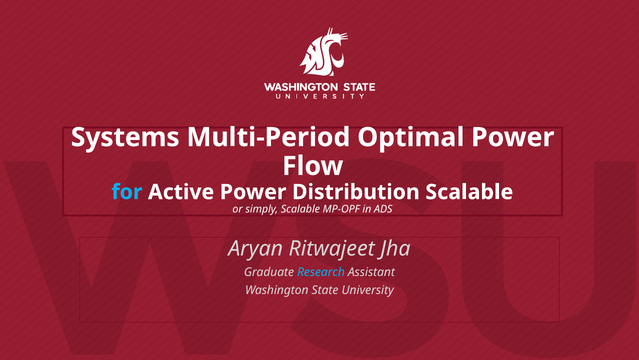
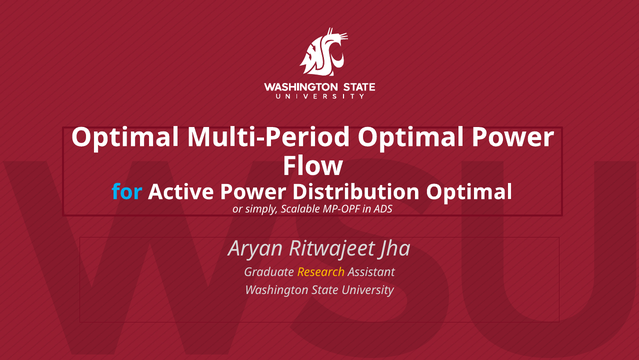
Systems at (125, 137): Systems -> Optimal
Distribution Scalable: Scalable -> Optimal
Research colour: light blue -> yellow
